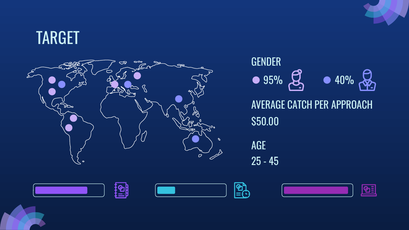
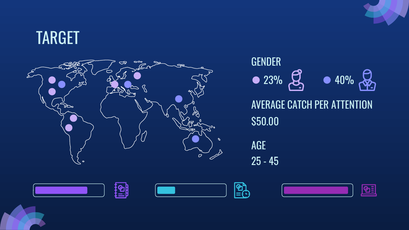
95%: 95% -> 23%
APPROACH: APPROACH -> ATTENTION
